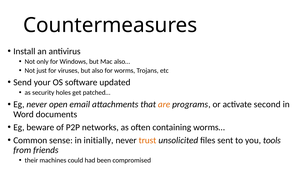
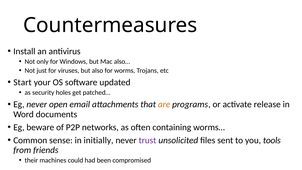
Send: Send -> Start
second: second -> release
trust colour: orange -> purple
